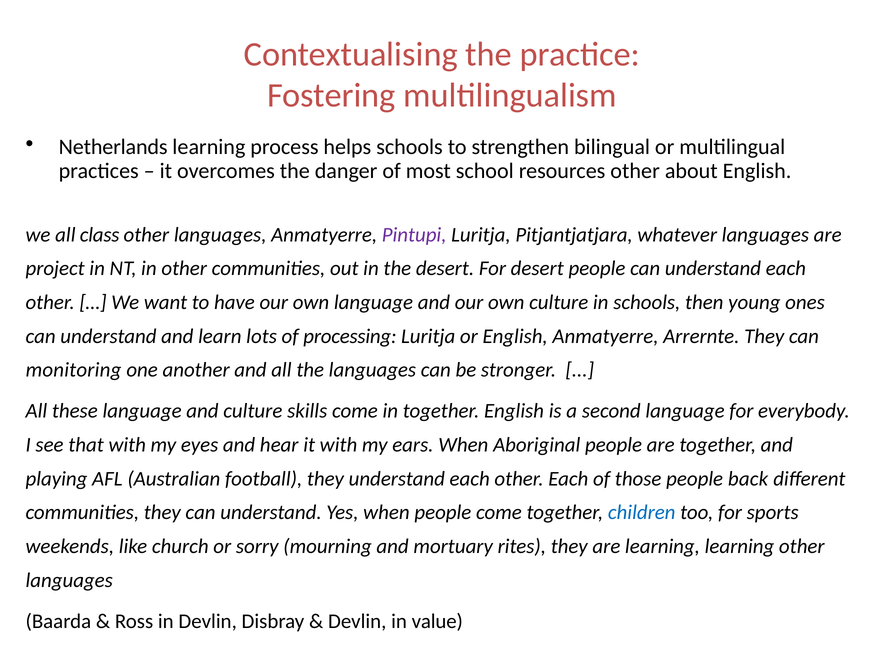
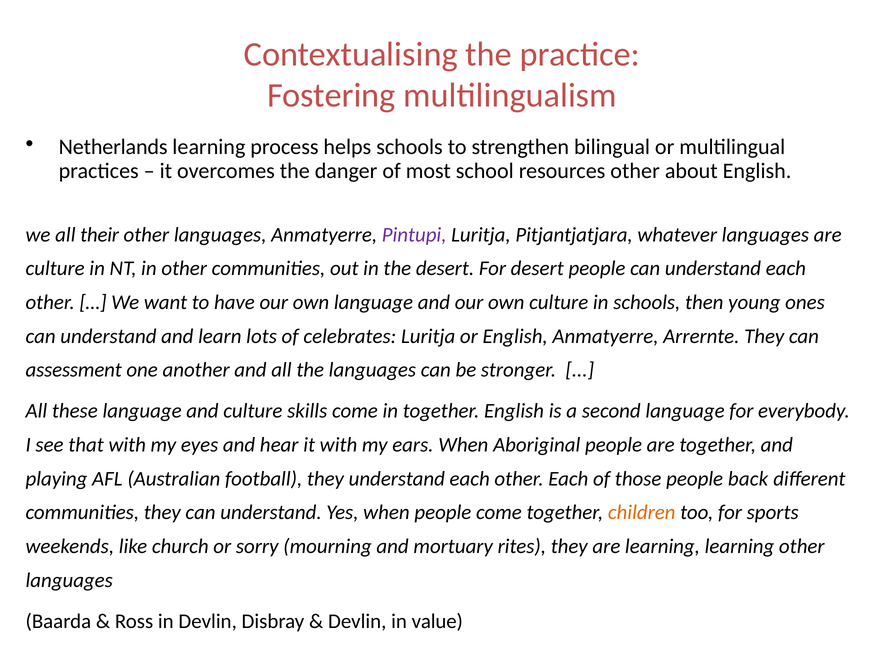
class: class -> their
project at (55, 268): project -> culture
processing: processing -> celebrates
monitoring: monitoring -> assessment
children colour: blue -> orange
